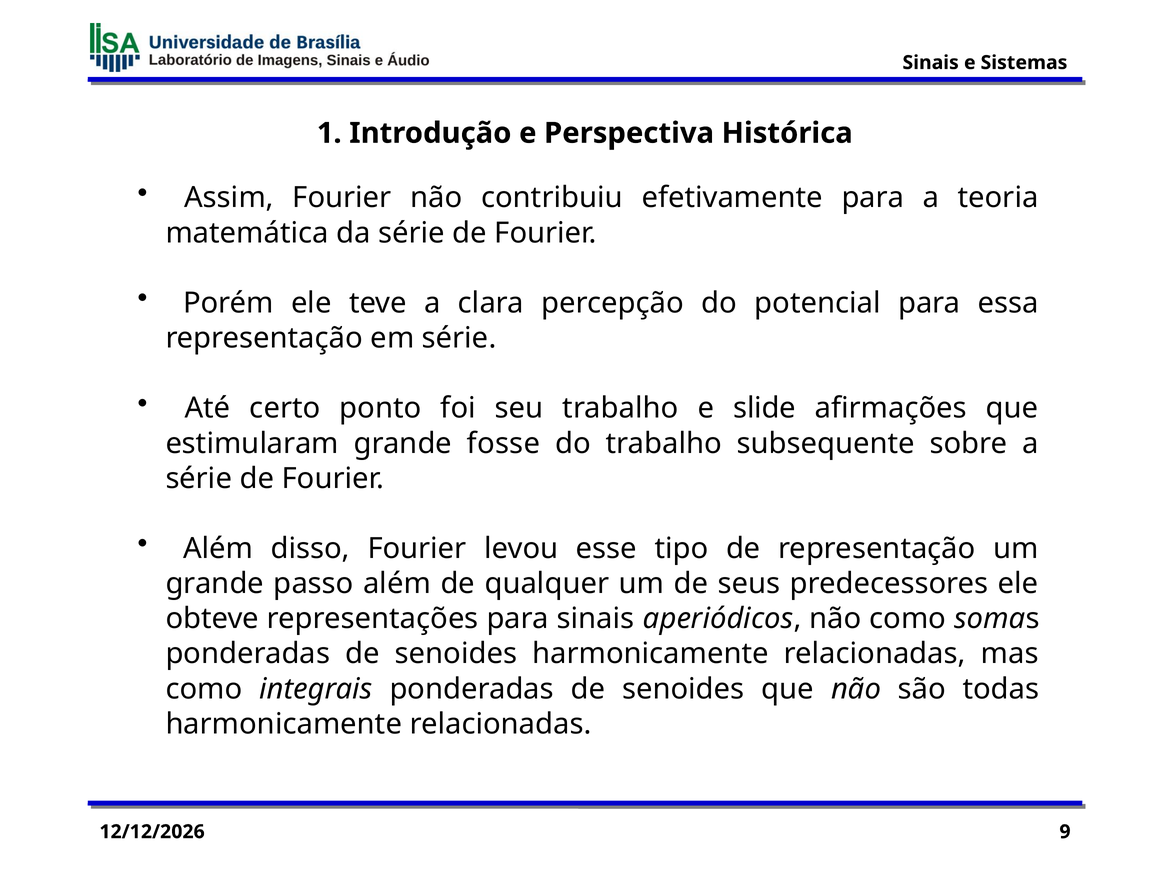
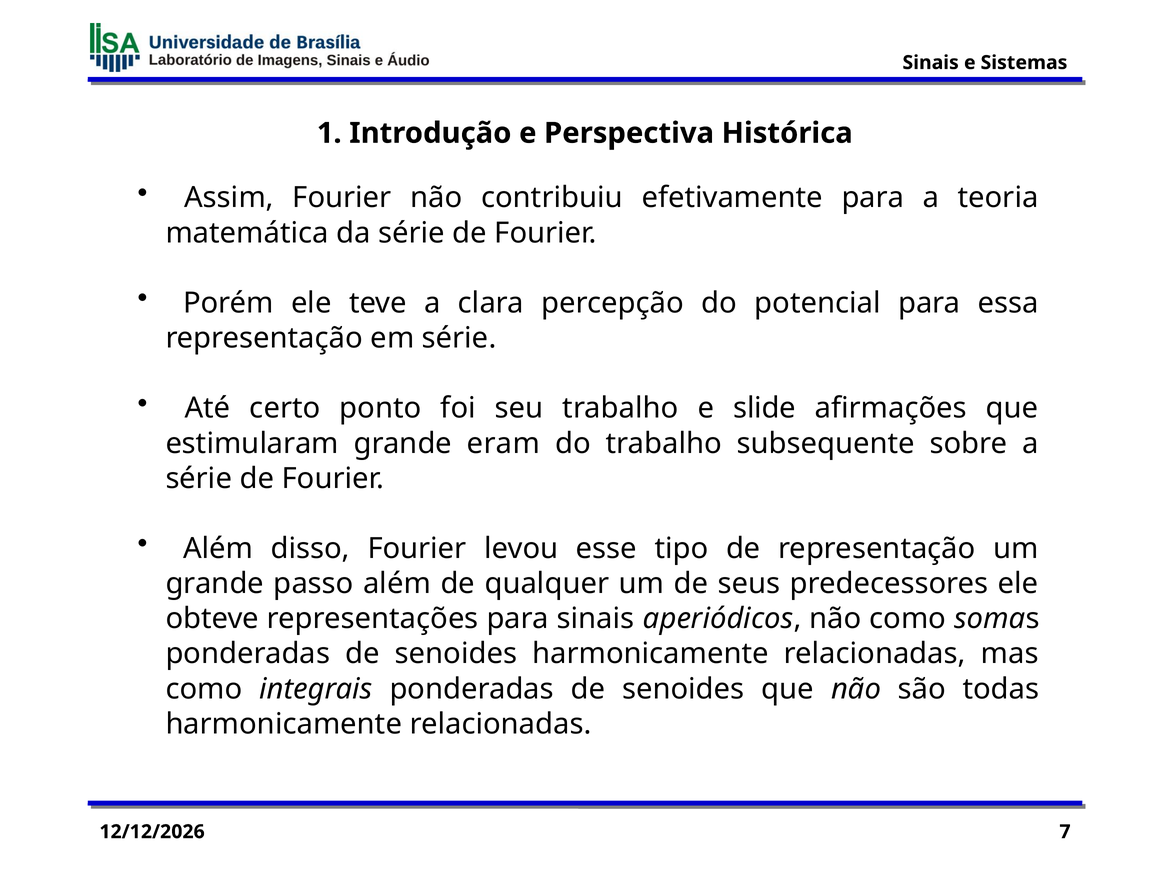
fosse: fosse -> eram
9: 9 -> 7
